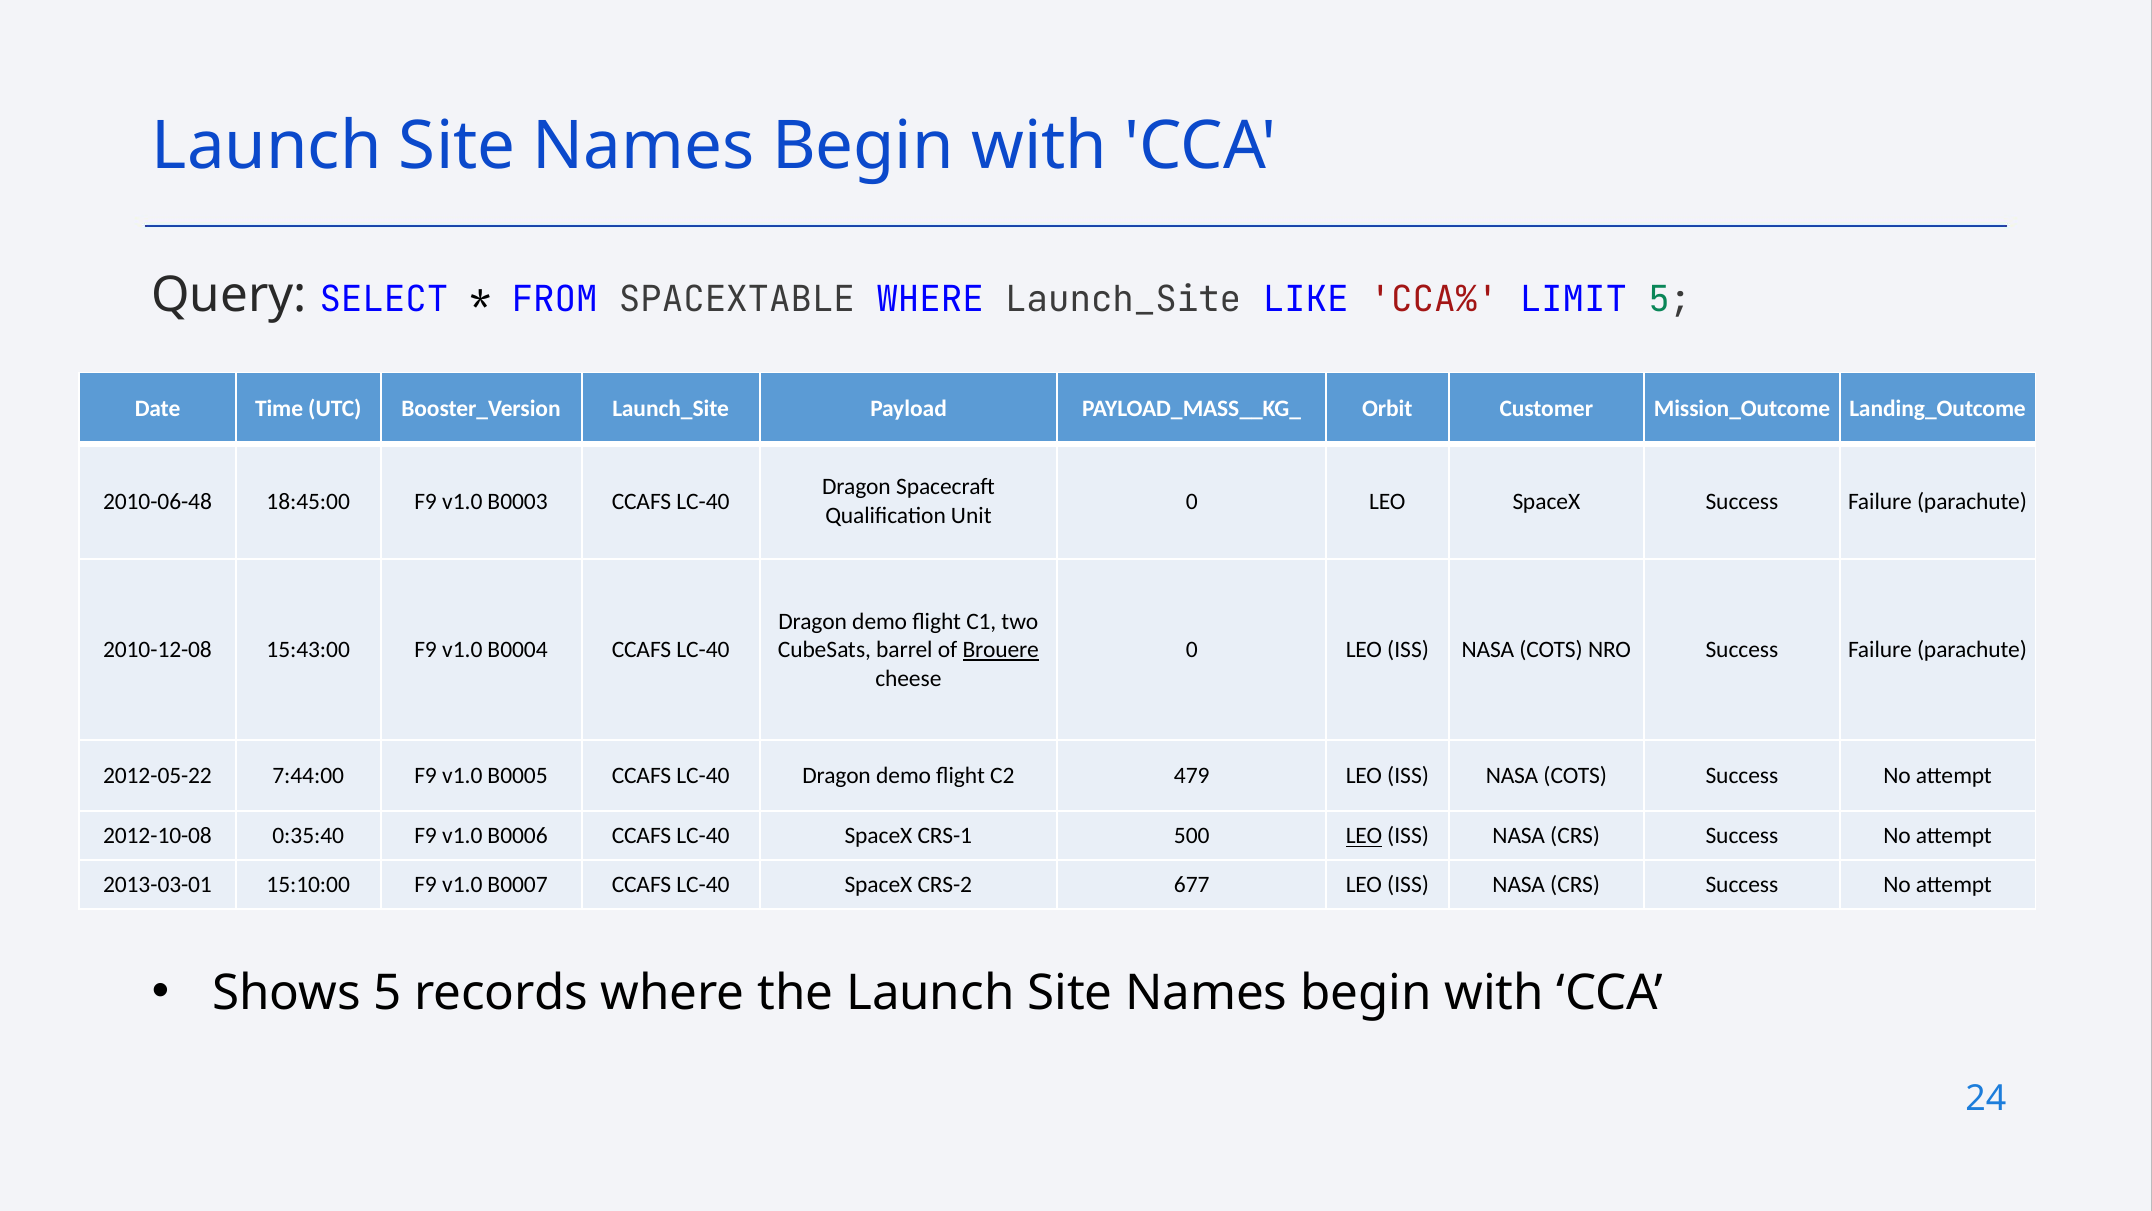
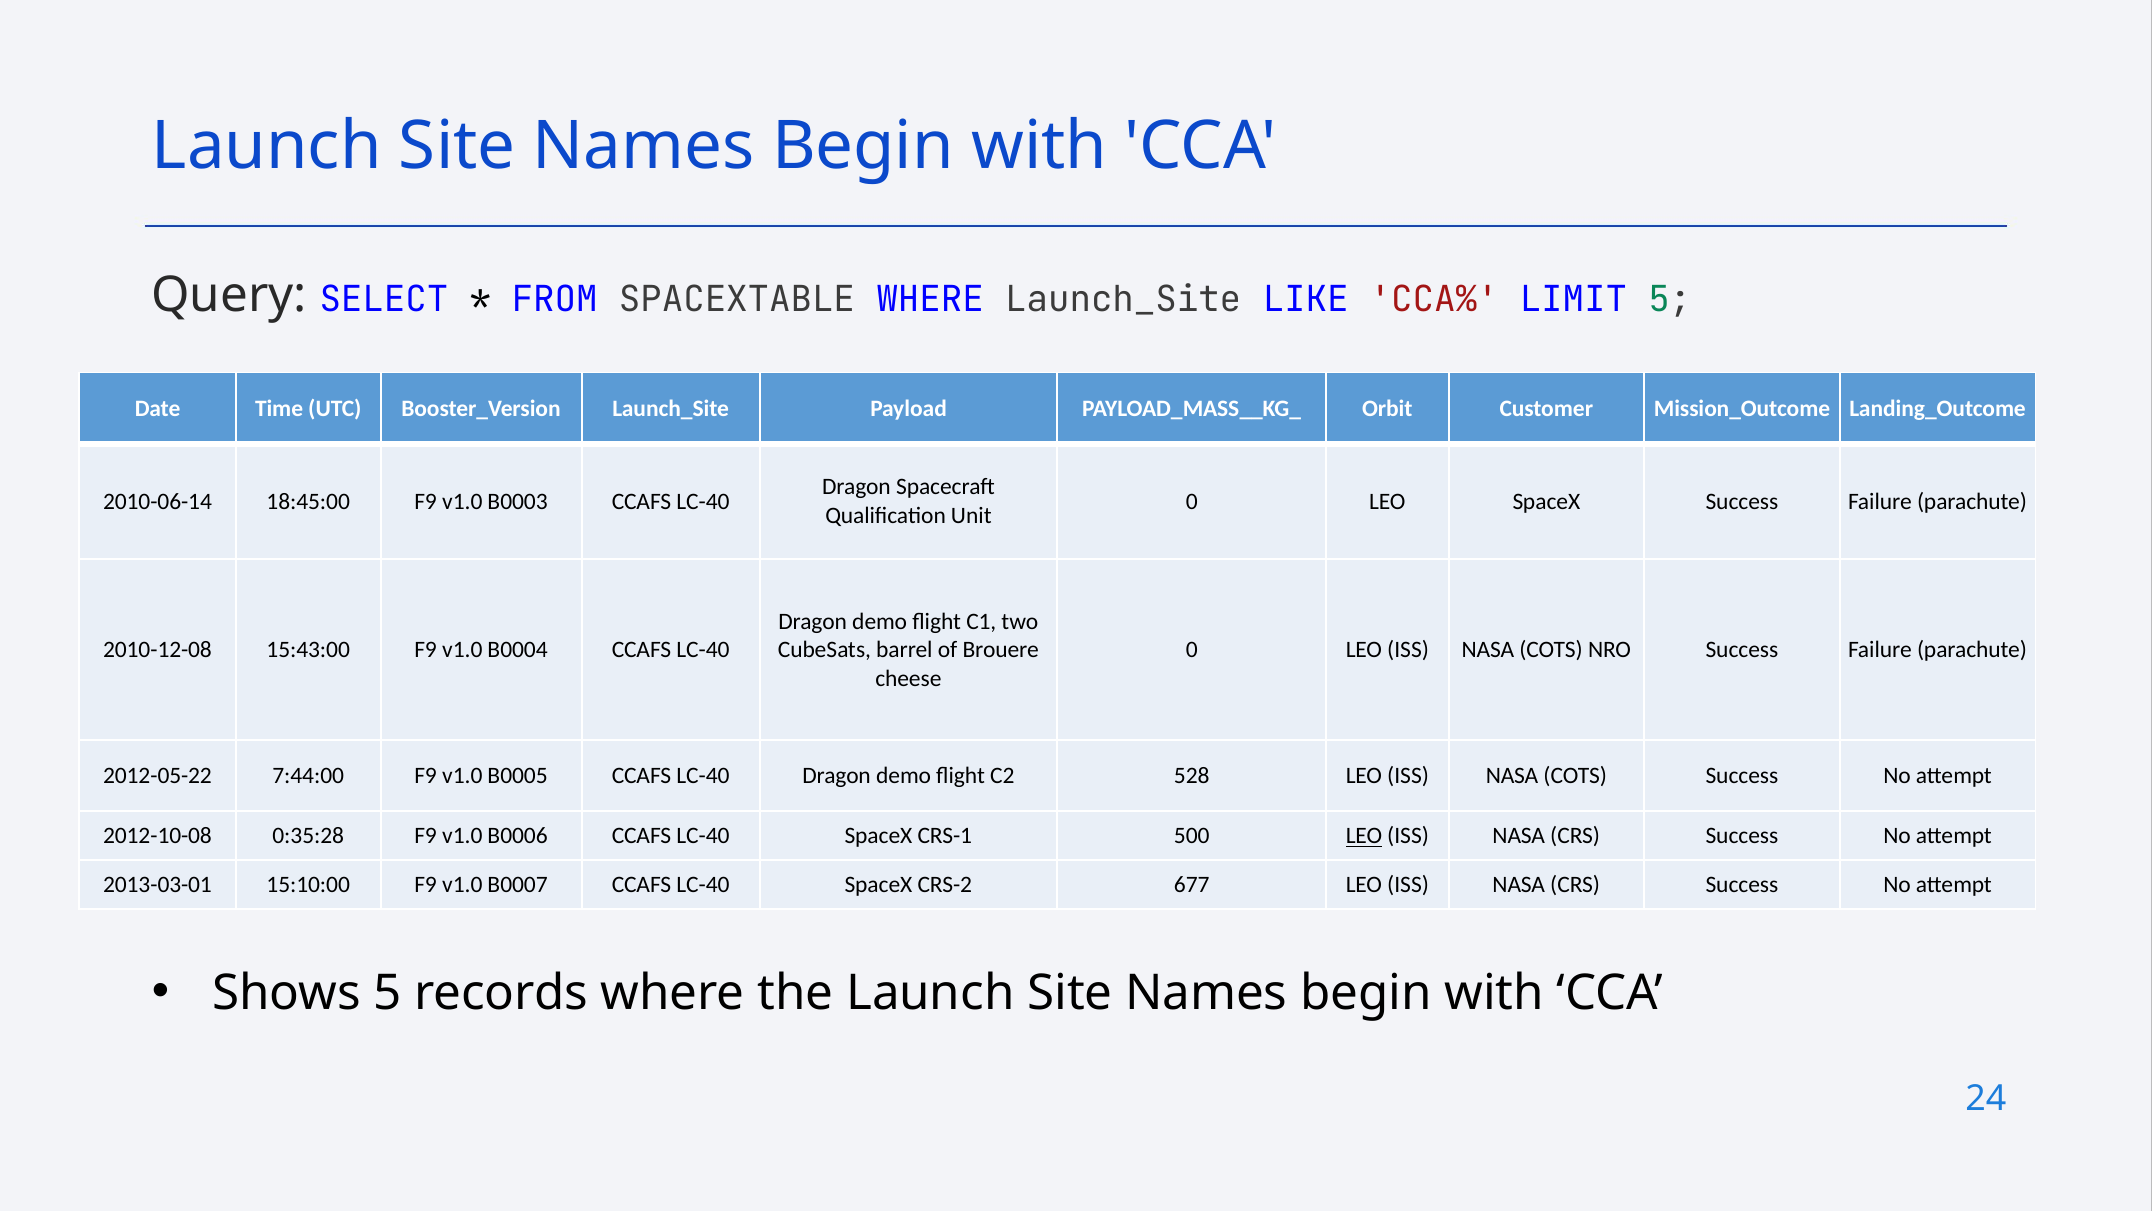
2010-06-48: 2010-06-48 -> 2010-06-14
Brouere underline: present -> none
479: 479 -> 528
0:35:40: 0:35:40 -> 0:35:28
